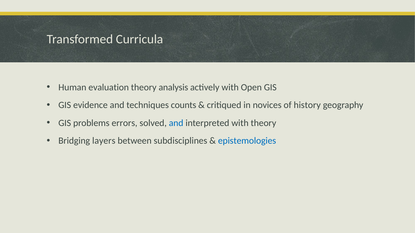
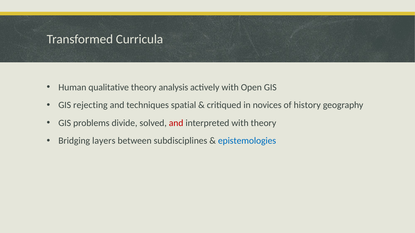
evaluation: evaluation -> qualitative
evidence: evidence -> rejecting
counts: counts -> spatial
errors: errors -> divide
and at (176, 123) colour: blue -> red
